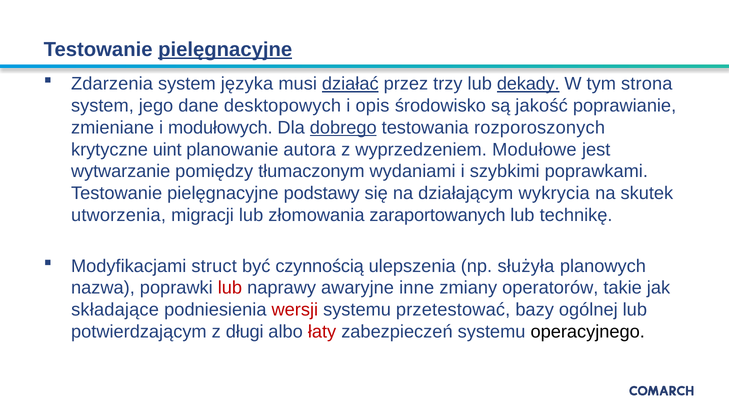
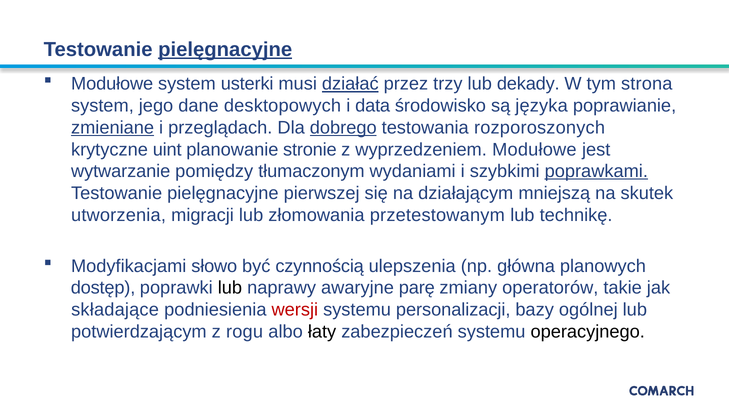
Zdarzenia at (112, 84): Zdarzenia -> Modułowe
języka: języka -> usterki
dekady underline: present -> none
opis: opis -> data
jakość: jakość -> języka
zmieniane underline: none -> present
modułowych: modułowych -> przeglądach
autora: autora -> stronie
poprawkami underline: none -> present
podstawy: podstawy -> pierwszej
wykrycia: wykrycia -> mniejszą
zaraportowanych: zaraportowanych -> przetestowanym
struct: struct -> słowo
służyła: służyła -> główna
nazwa: nazwa -> dostęp
lub at (230, 288) colour: red -> black
inne: inne -> parę
przetestować: przetestować -> personalizacji
długi: długi -> rogu
łaty colour: red -> black
